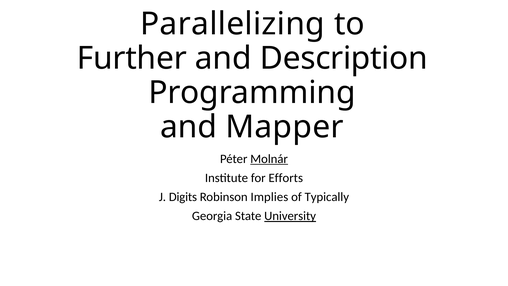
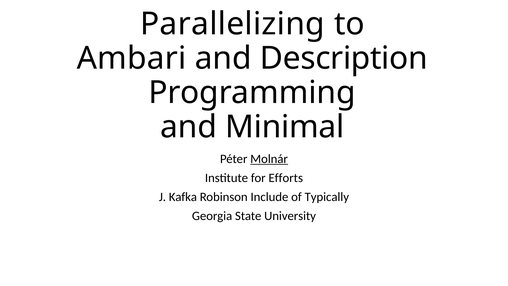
Further: Further -> Ambari
Mapper: Mapper -> Minimal
Digits: Digits -> Kafka
Implies: Implies -> Include
University underline: present -> none
